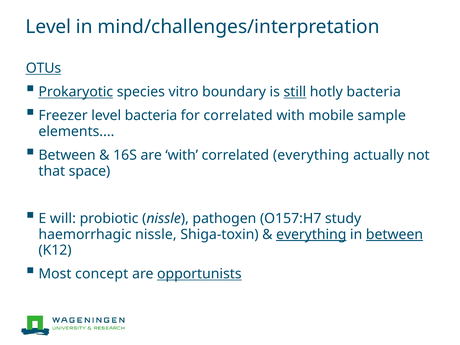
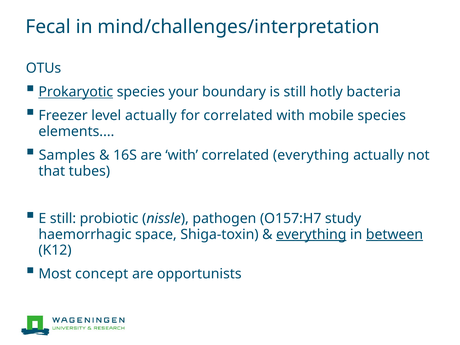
Level at (48, 27): Level -> Fecal
OTUs underline: present -> none
vitro: vitro -> your
still at (295, 92) underline: present -> none
level bacteria: bacteria -> actually
mobile sample: sample -> species
Between at (67, 155): Between -> Samples
space: space -> tubes
E will: will -> still
haemorrhagic nissle: nissle -> space
opportunists underline: present -> none
